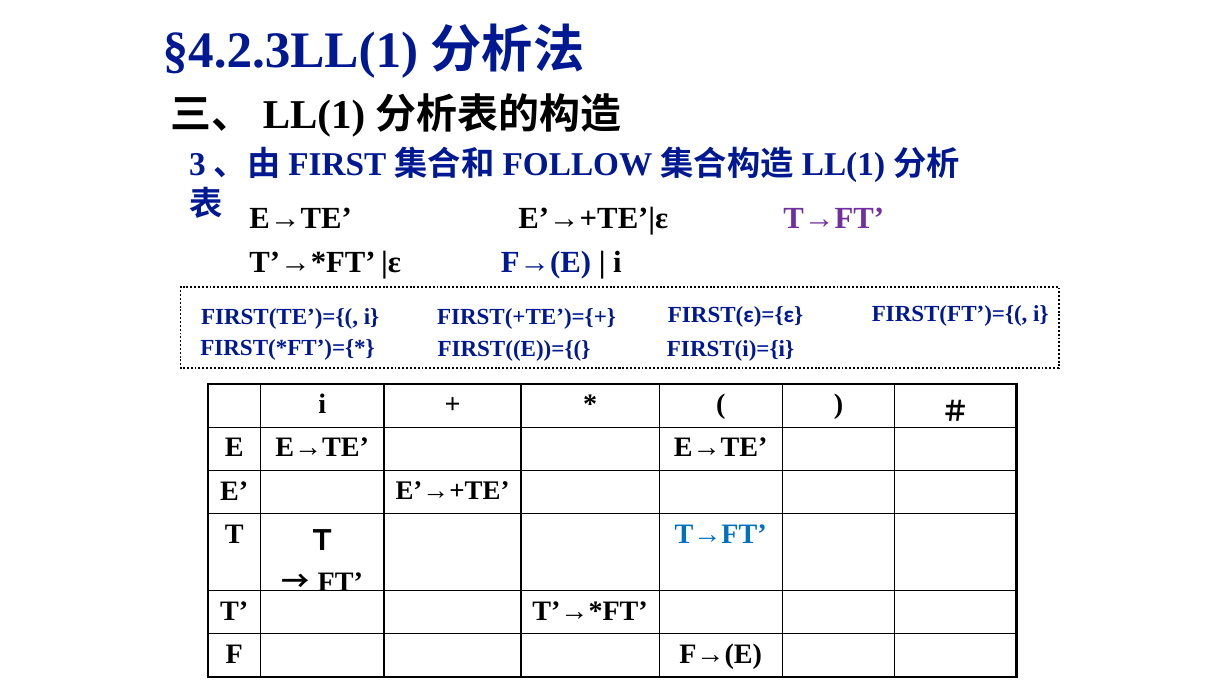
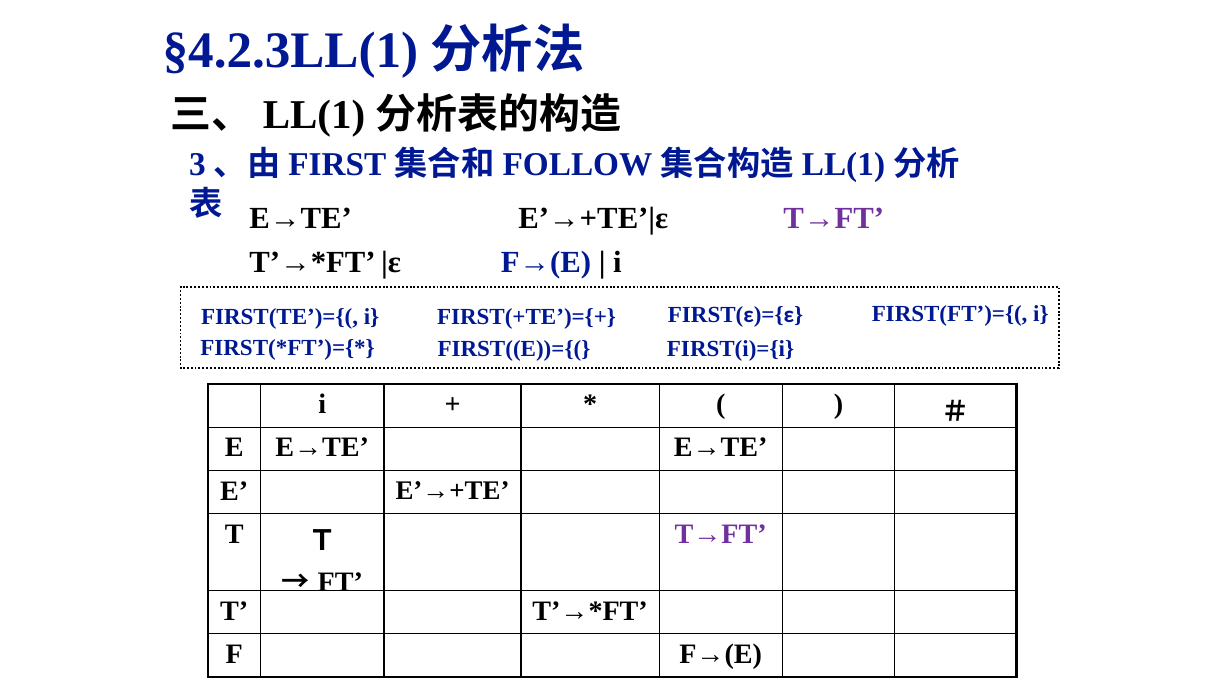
T→FT at (721, 534) colour: blue -> purple
